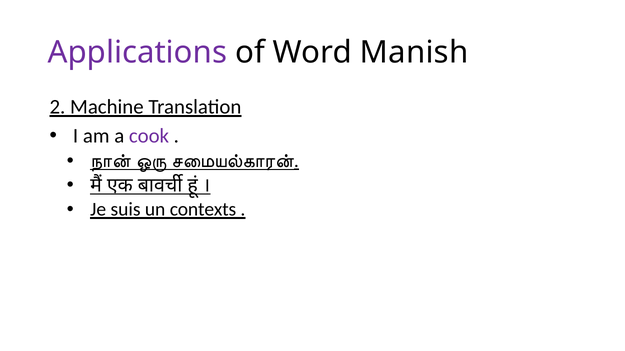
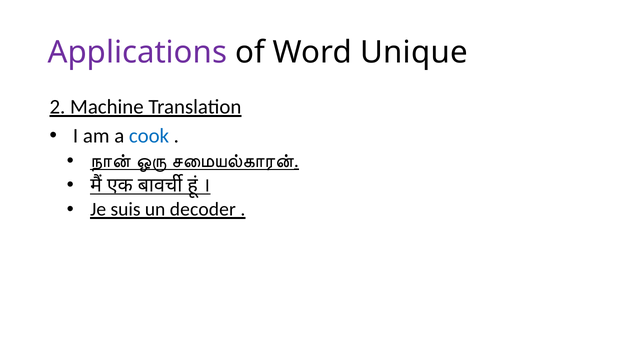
Manish: Manish -> Unique
cook colour: purple -> blue
contexts: contexts -> decoder
